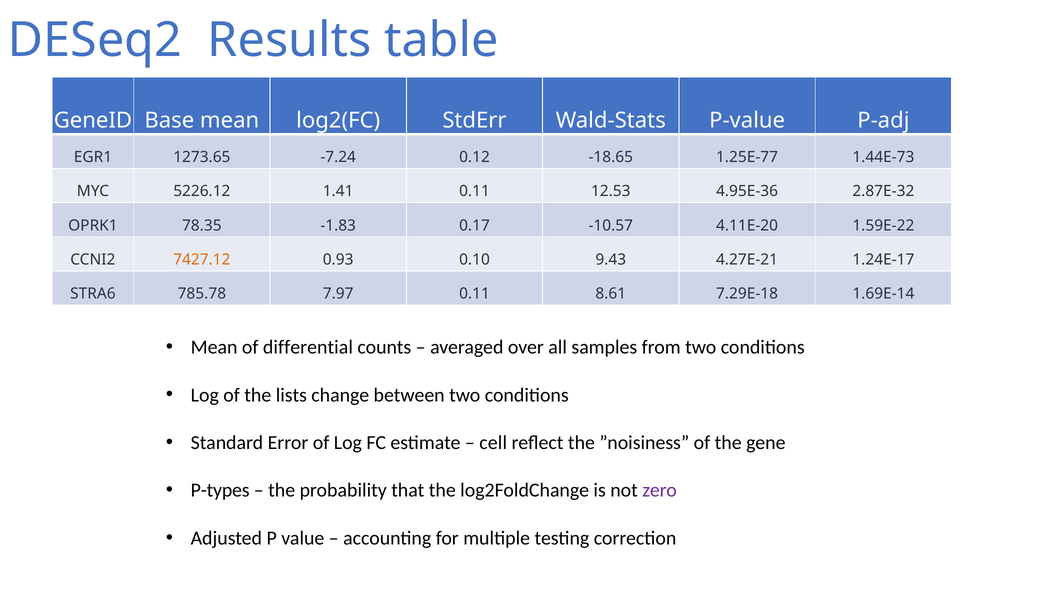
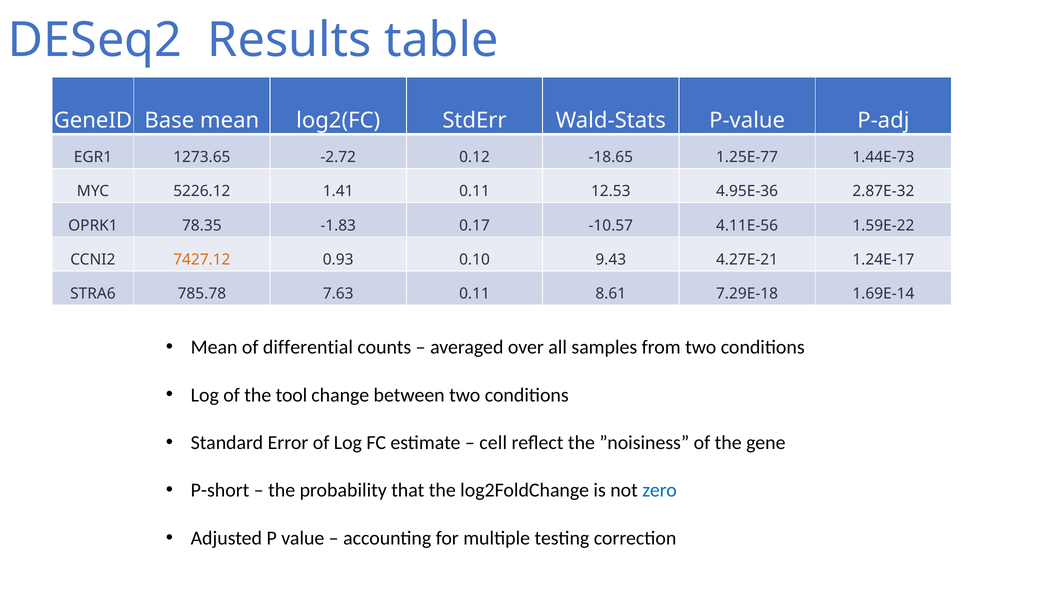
-7.24: -7.24 -> -2.72
4.11E-20: 4.11E-20 -> 4.11E-56
7.97: 7.97 -> 7.63
lists: lists -> tool
P-types: P-types -> P-short
zero colour: purple -> blue
